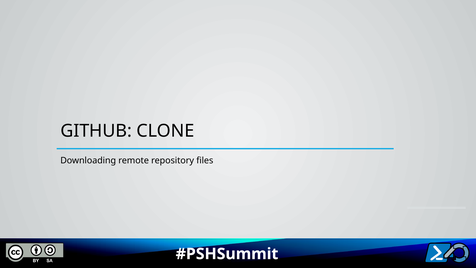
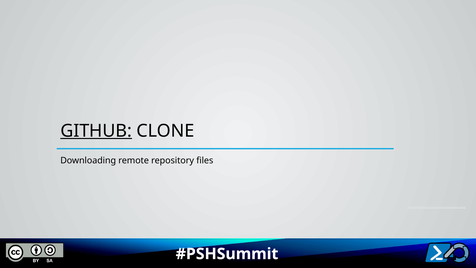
GITHUB underline: none -> present
